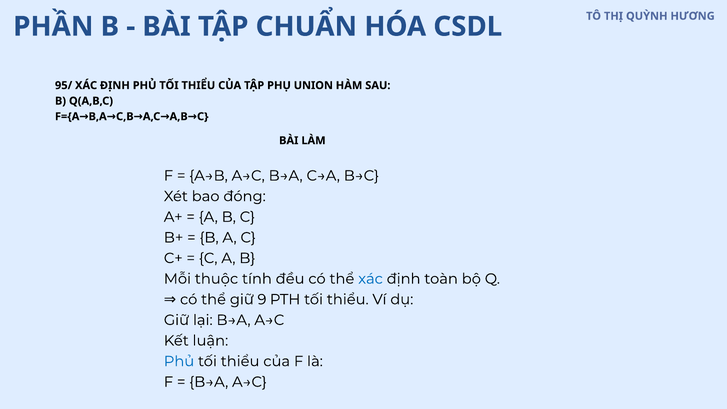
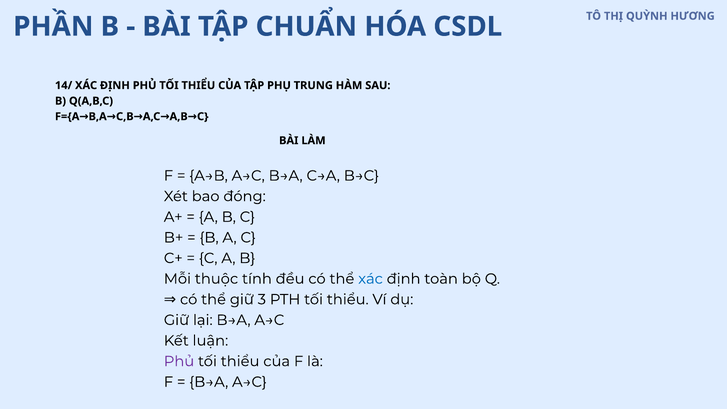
95/: 95/ -> 14/
UNION: UNION -> TRUNG
9: 9 -> 3
Phủ at (179, 361) colour: blue -> purple
